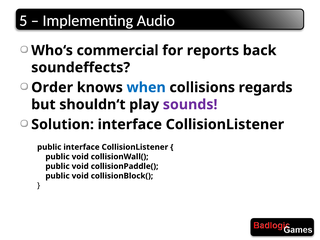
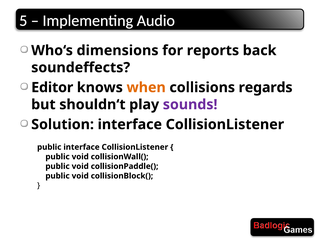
commercial: commercial -> dimensions
Order: Order -> Editor
when colour: blue -> orange
